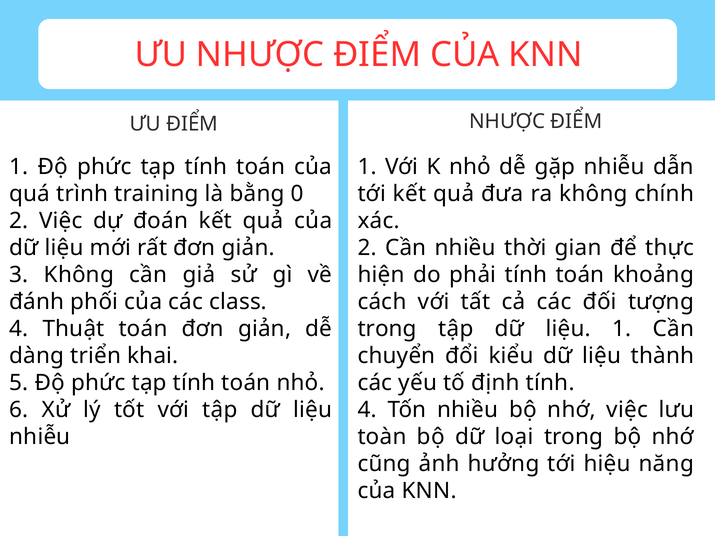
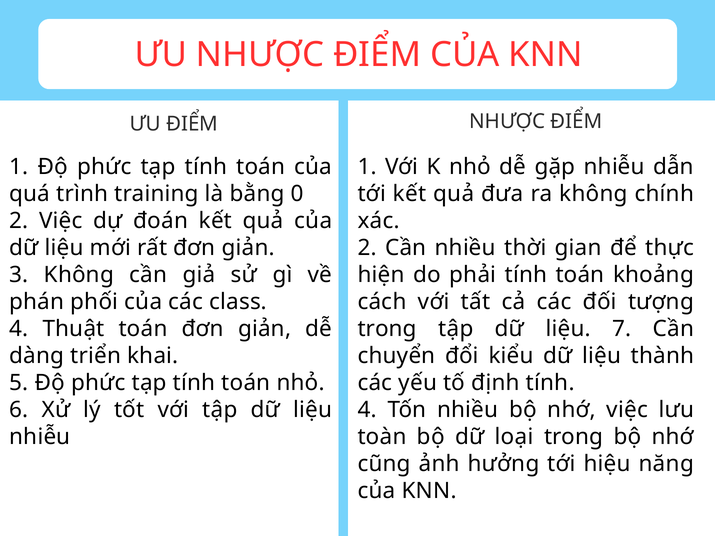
đánh: đánh -> phán
liệu 1: 1 -> 7
